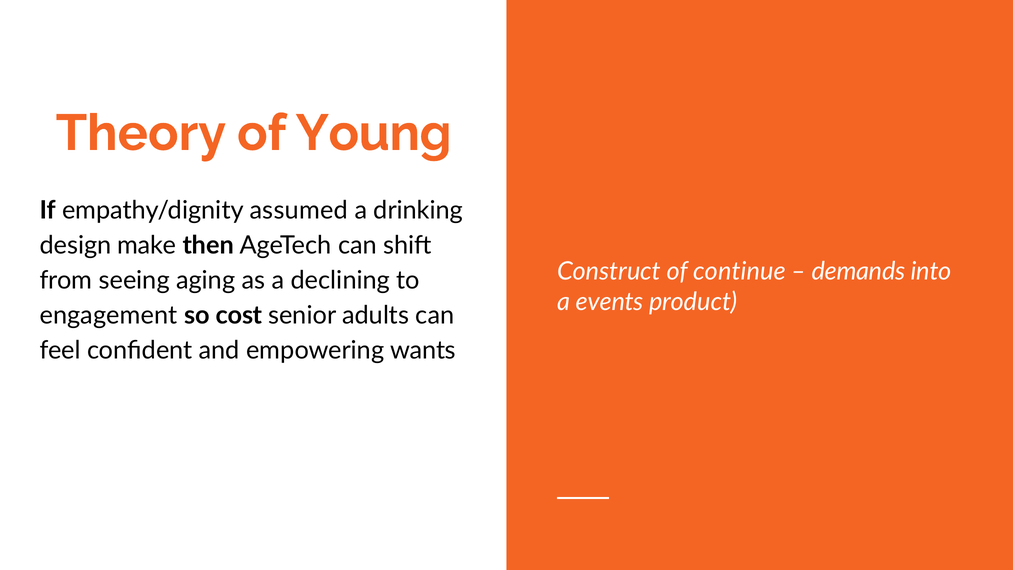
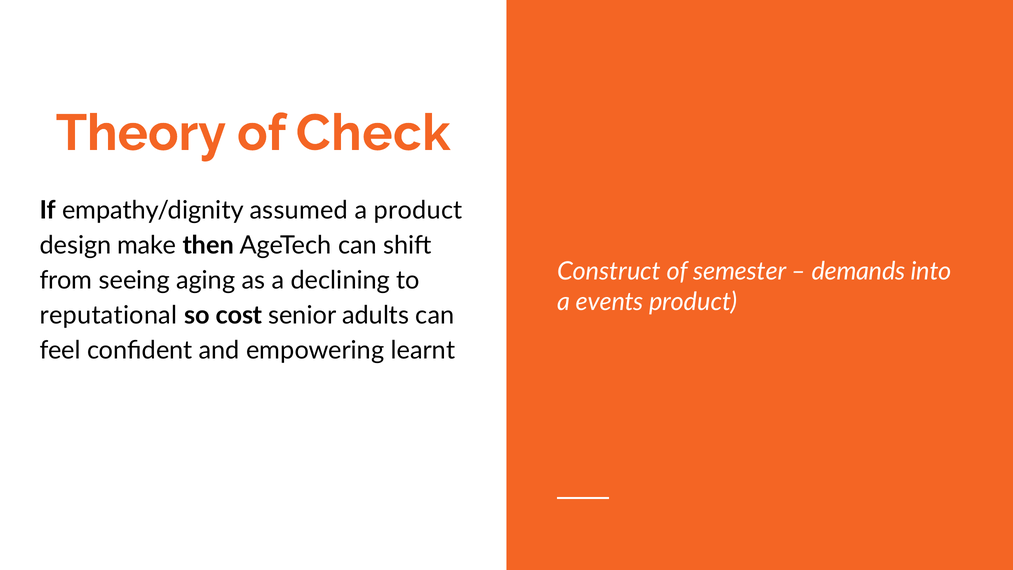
Young: Young -> Check
a drinking: drinking -> product
continue: continue -> semester
engagement: engagement -> reputational
wants: wants -> learnt
